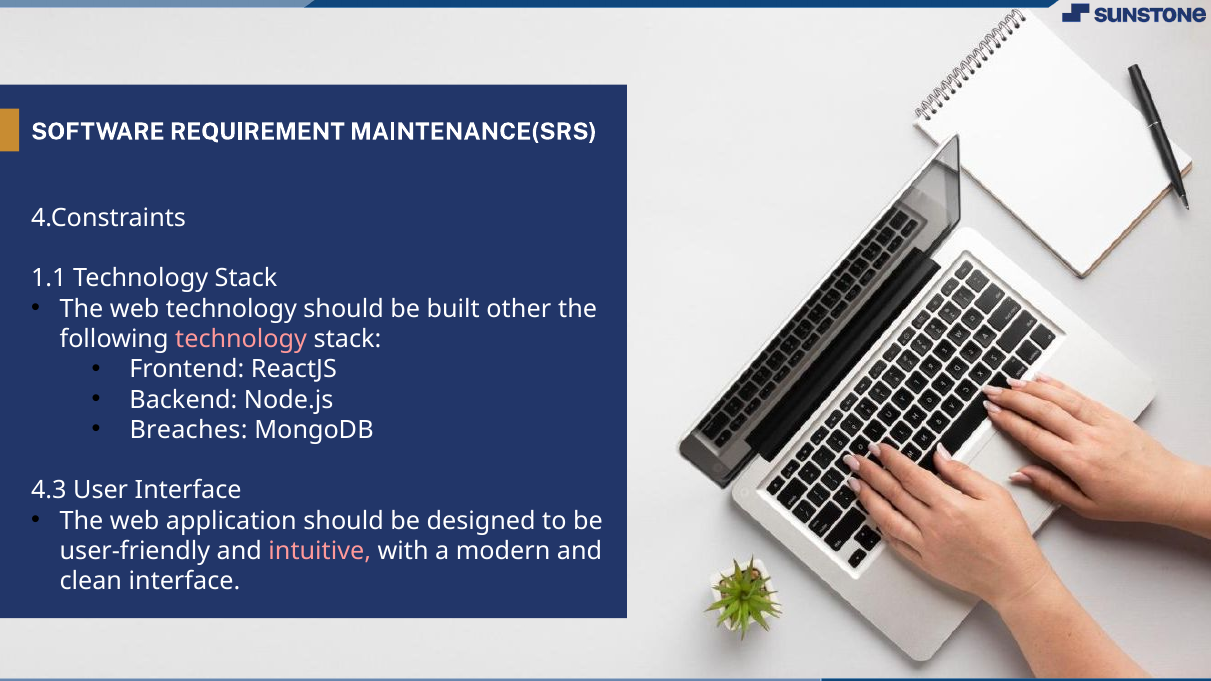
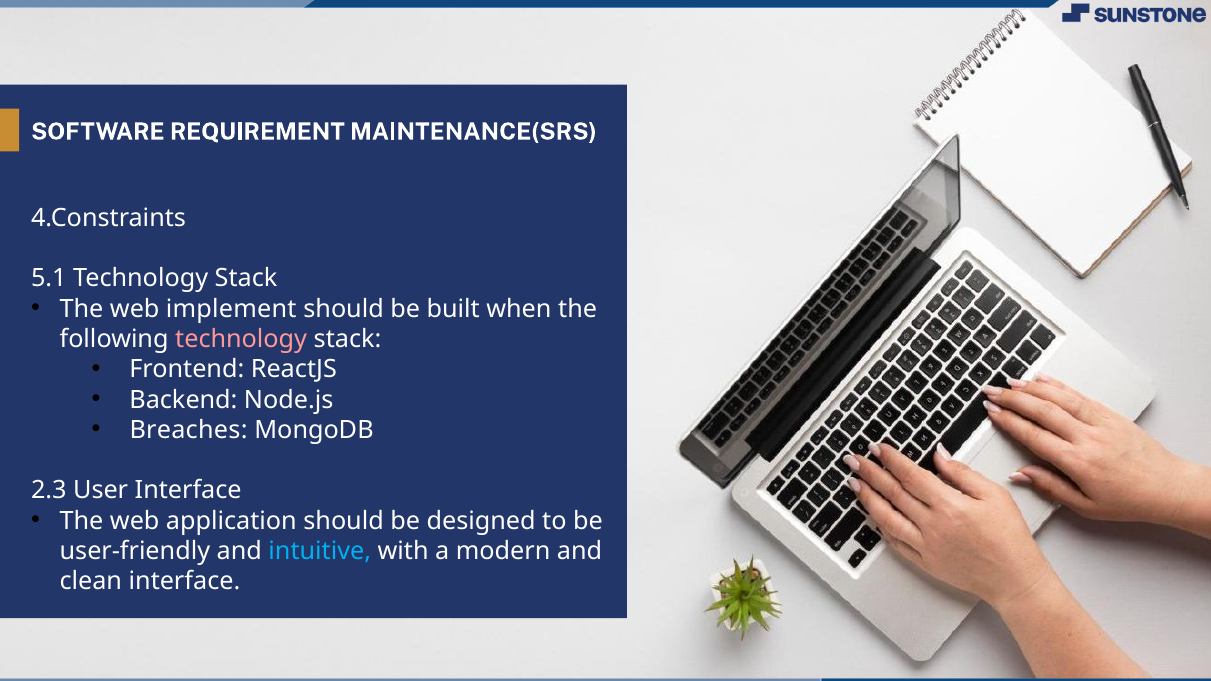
1.1: 1.1 -> 5.1
web technology: technology -> implement
other: other -> when
4.3: 4.3 -> 2.3
intuitive colour: pink -> light blue
